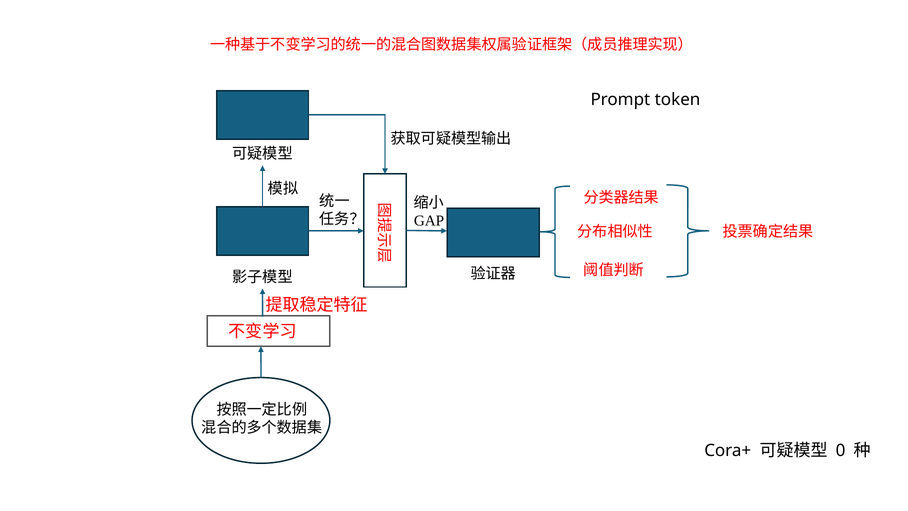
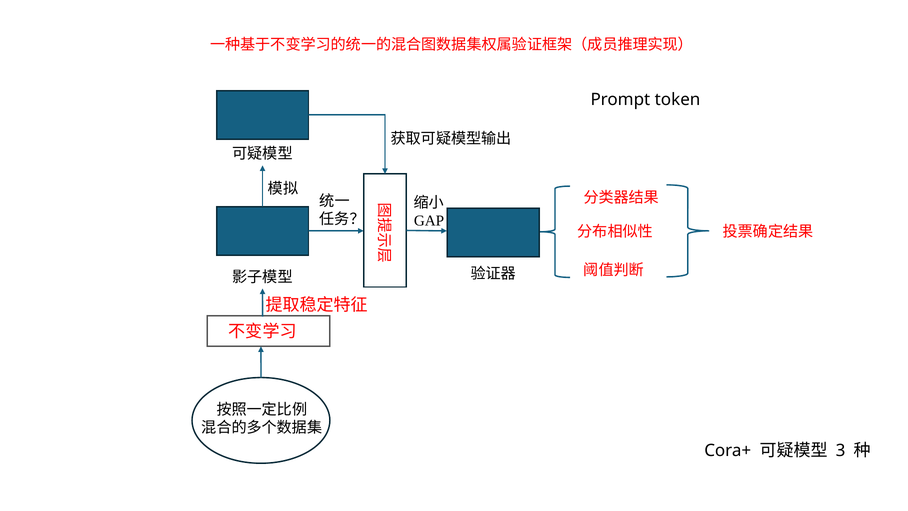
0: 0 -> 3
